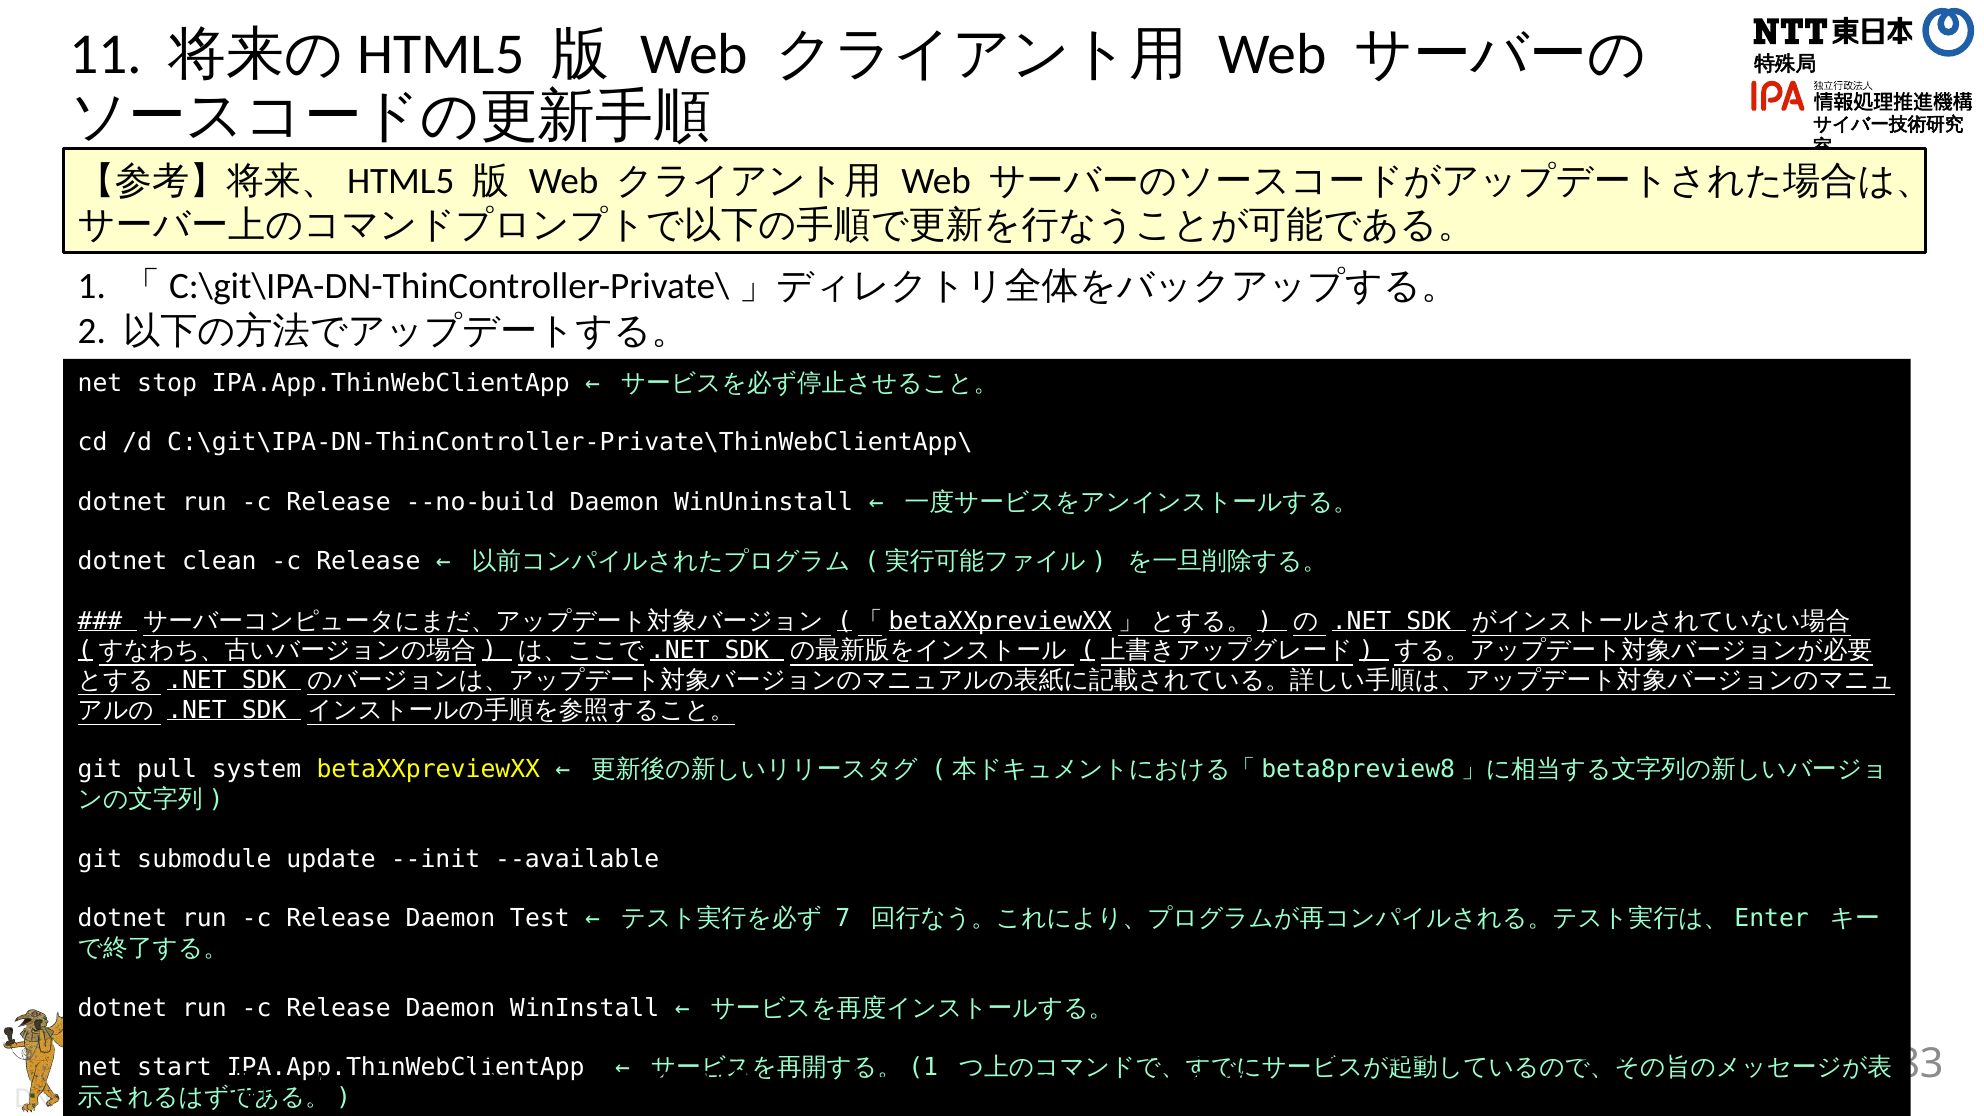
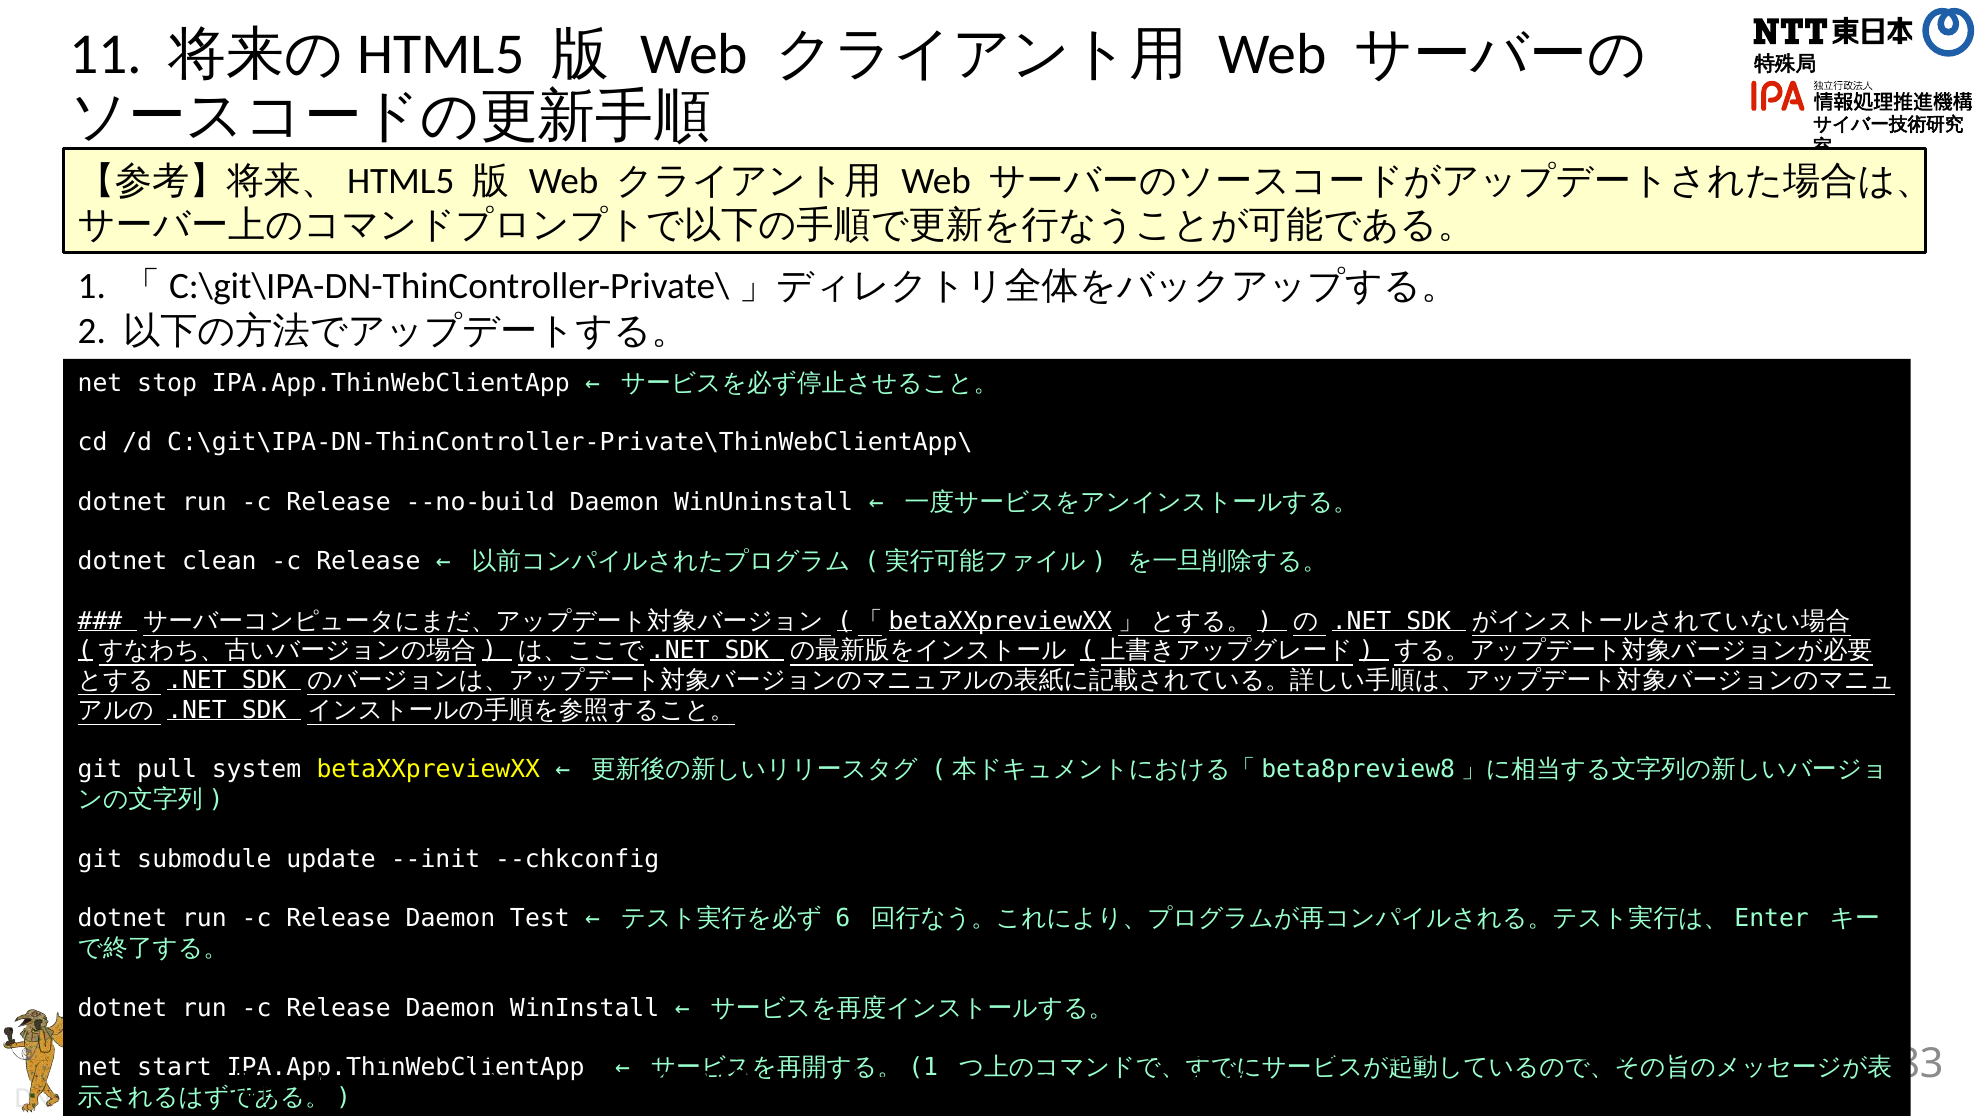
--available: --available -> --chkconfig
7: 7 -> 6
